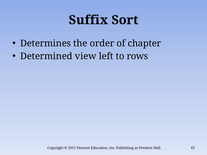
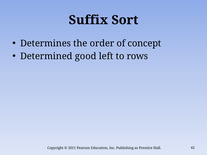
chapter: chapter -> concept
view: view -> good
